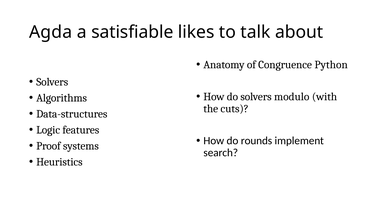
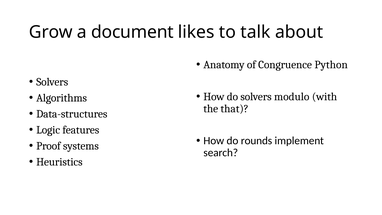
Agda: Agda -> Grow
satisfiable: satisfiable -> document
cuts: cuts -> that
